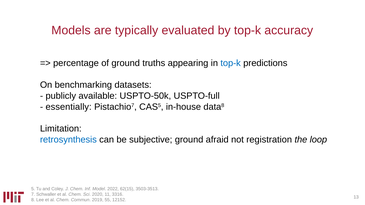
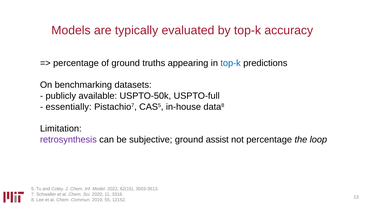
retrosynthesis colour: blue -> purple
afraid: afraid -> assist
not registration: registration -> percentage
